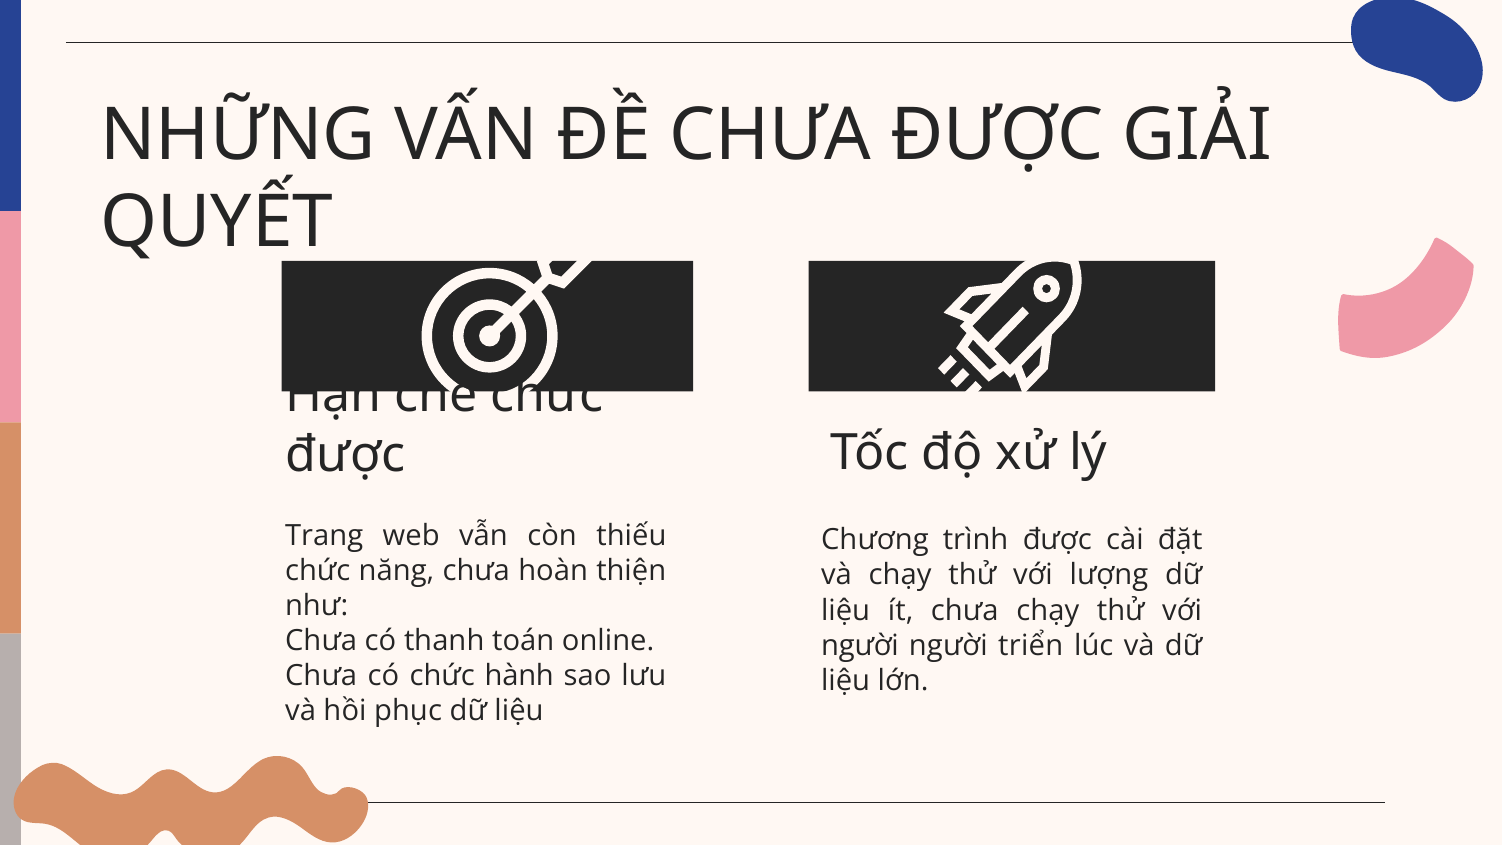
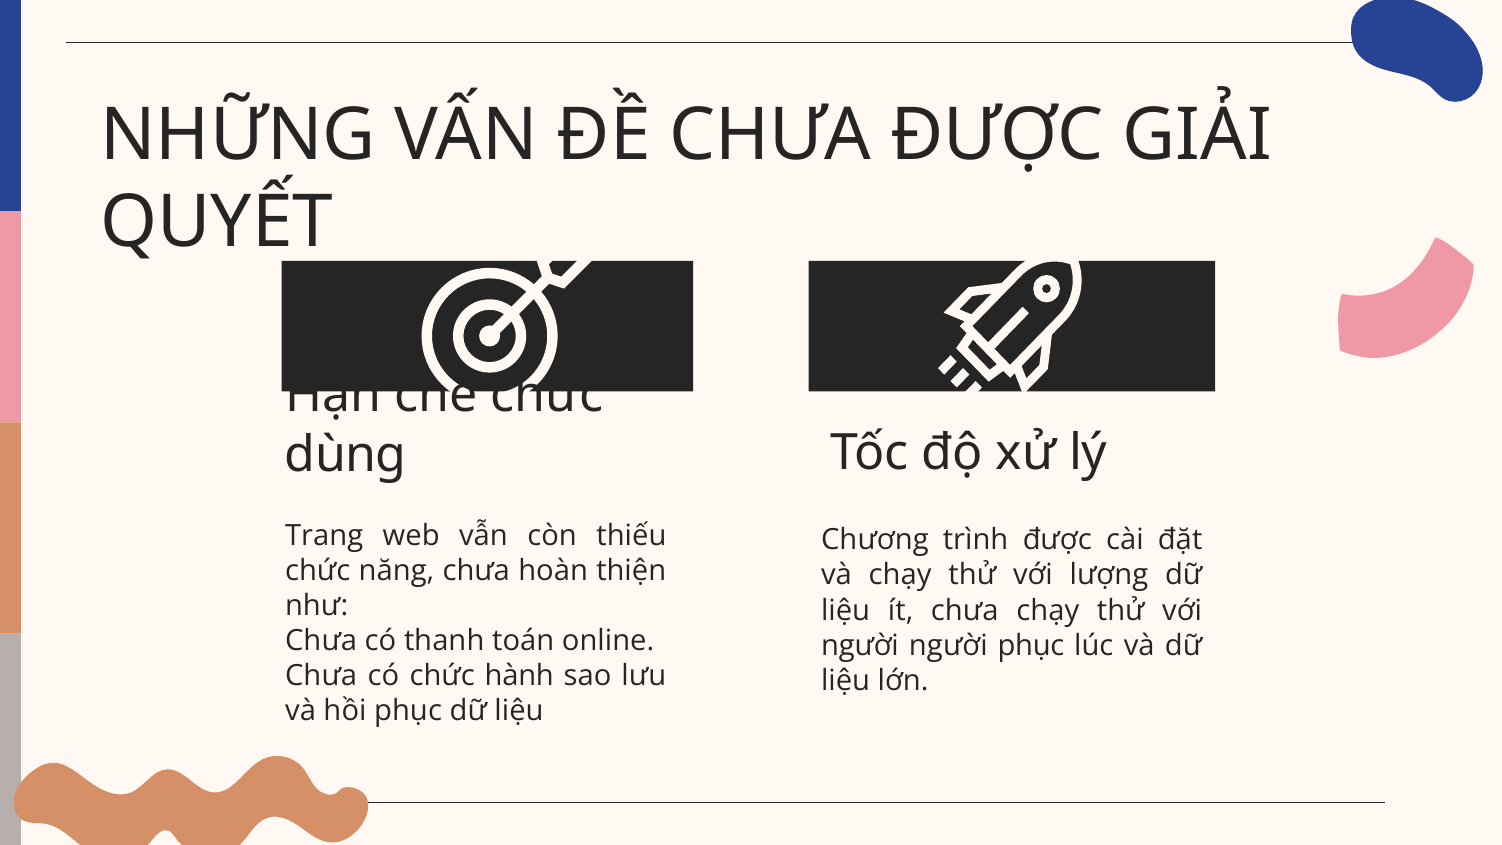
được at (345, 455): được -> dùng
người triển: triển -> phục
